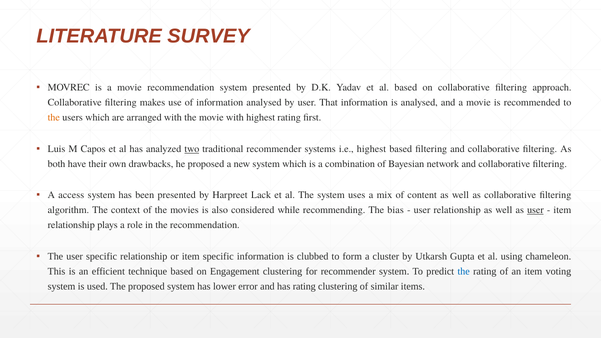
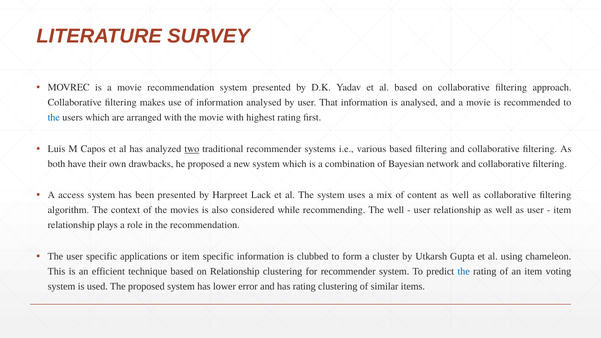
the at (54, 118) colour: orange -> blue
i.e highest: highest -> various
The bias: bias -> well
user at (535, 210) underline: present -> none
specific relationship: relationship -> applications
on Engagement: Engagement -> Relationship
